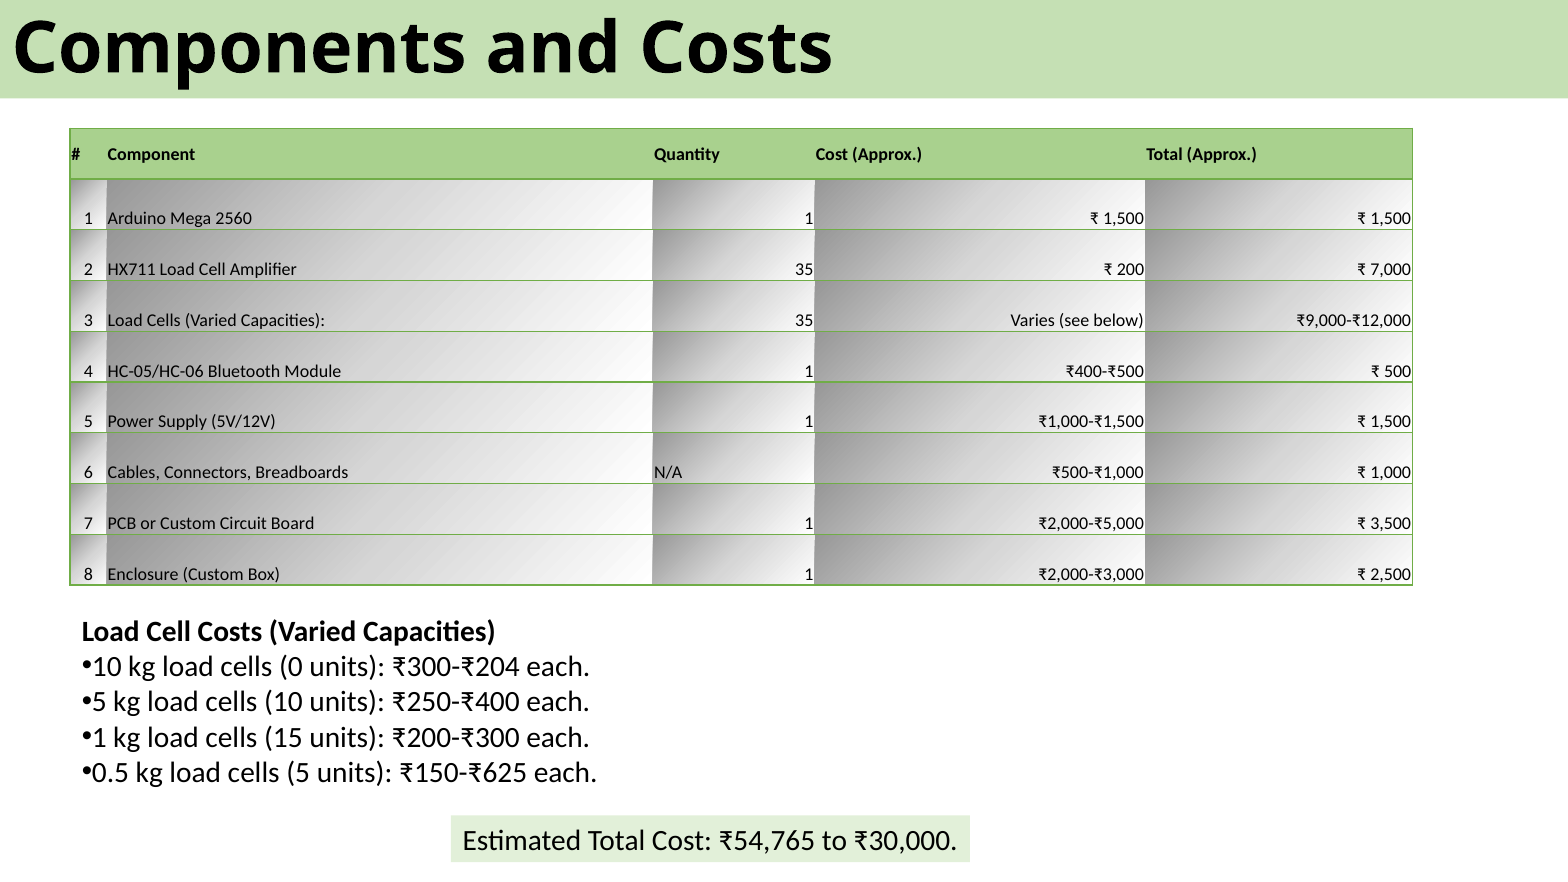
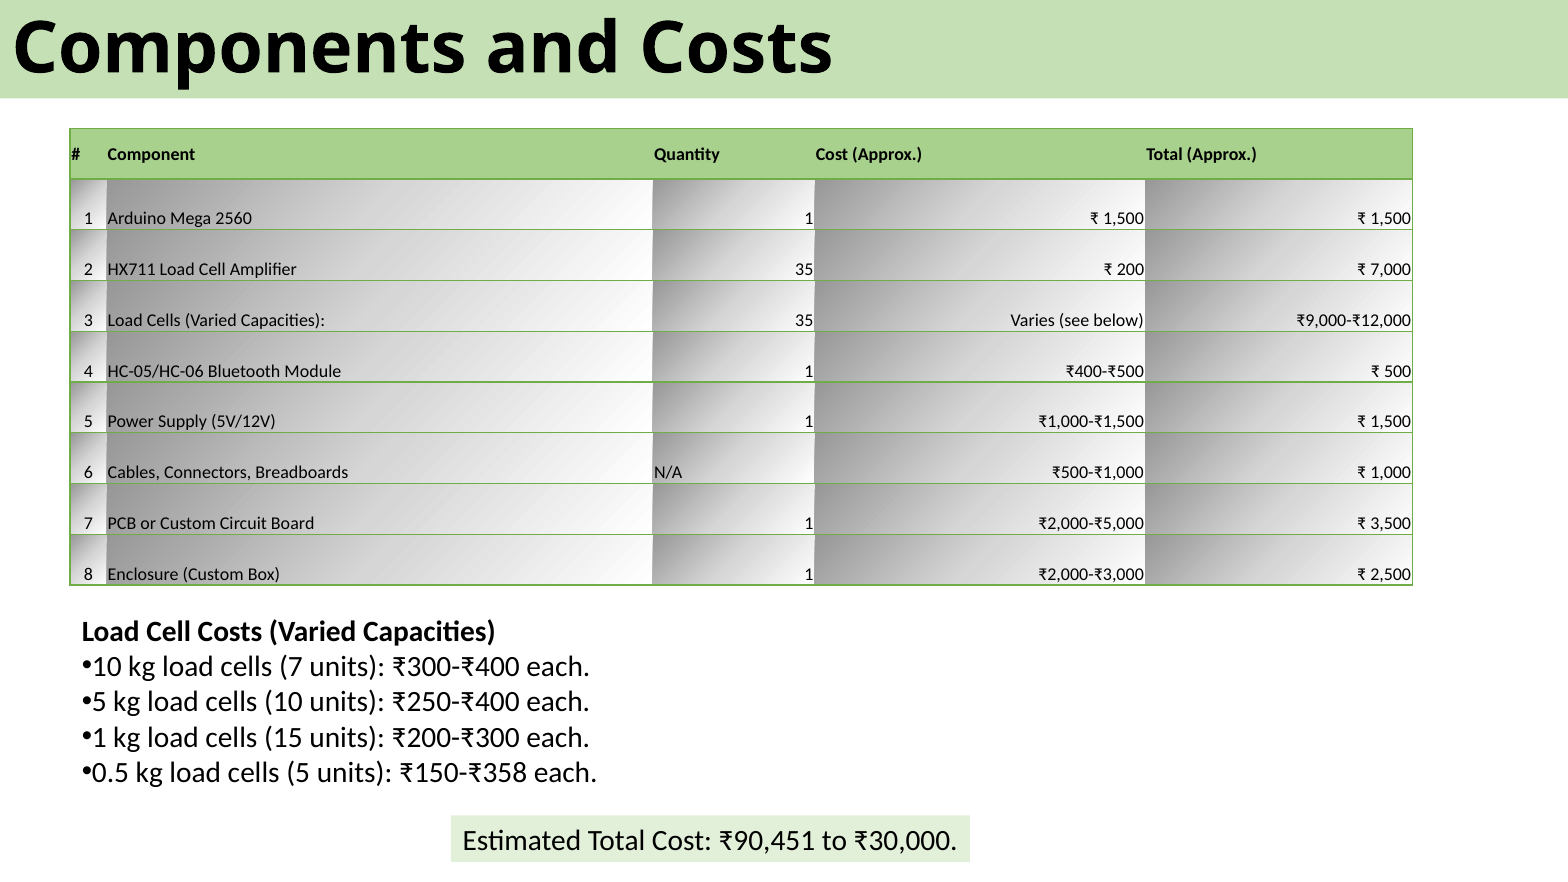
cells 0: 0 -> 7
₹300-₹204: ₹300-₹204 -> ₹300-₹400
₹150-₹625: ₹150-₹625 -> ₹150-₹358
₹54,765: ₹54,765 -> ₹90,451
